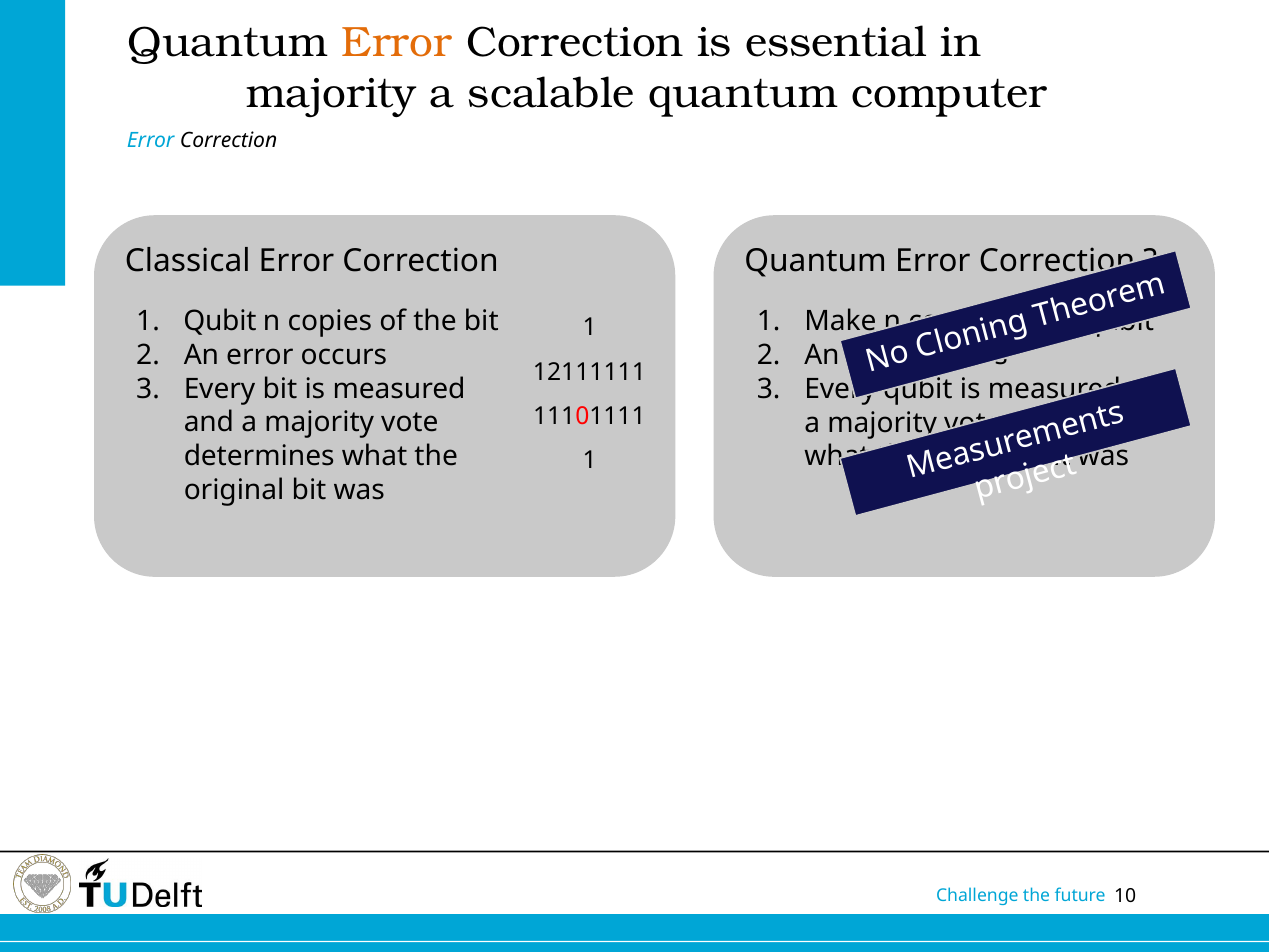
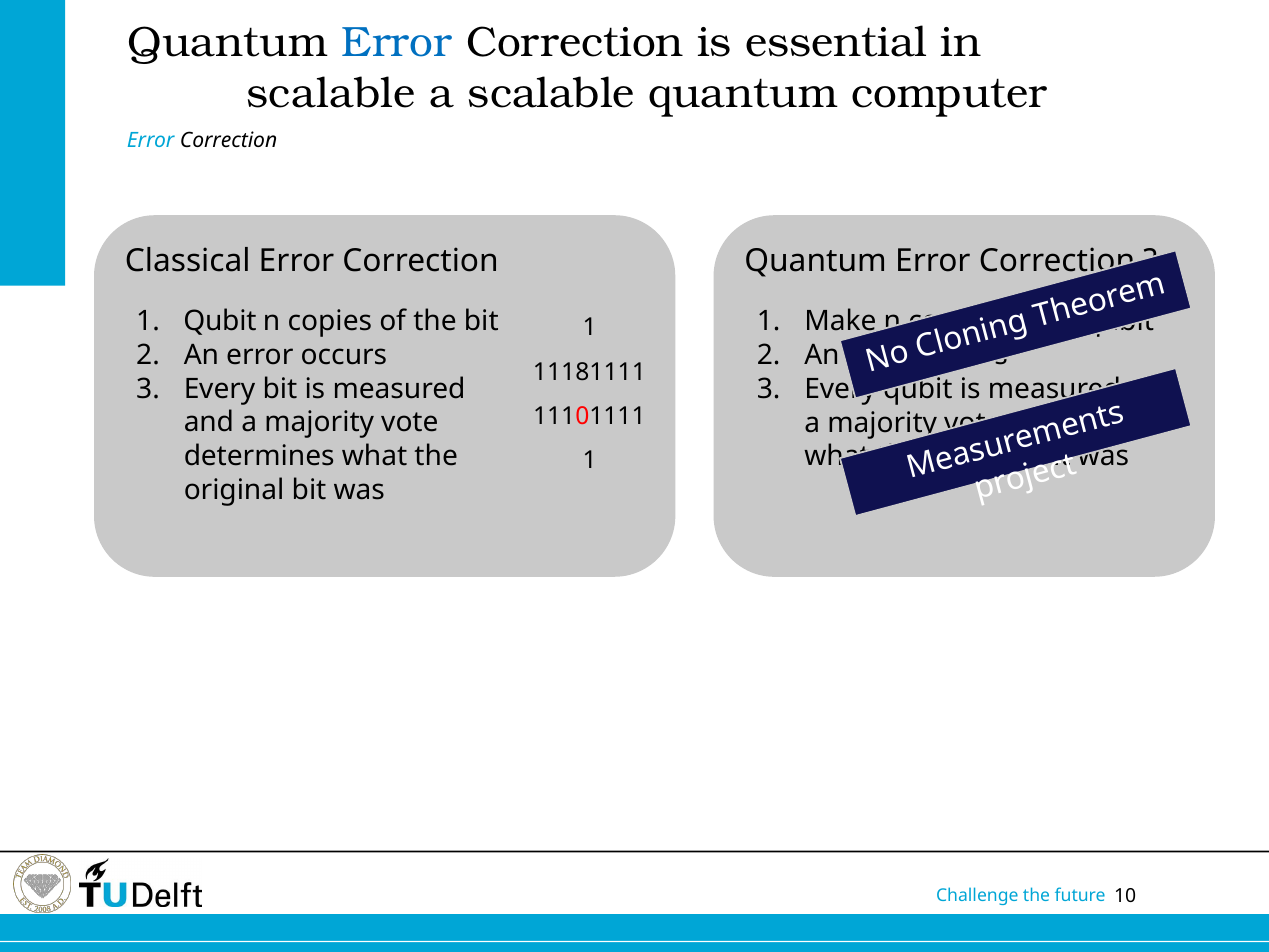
Error at (397, 43) colour: orange -> blue
majority at (331, 94): majority -> scalable
12111111: 12111111 -> 11181111
